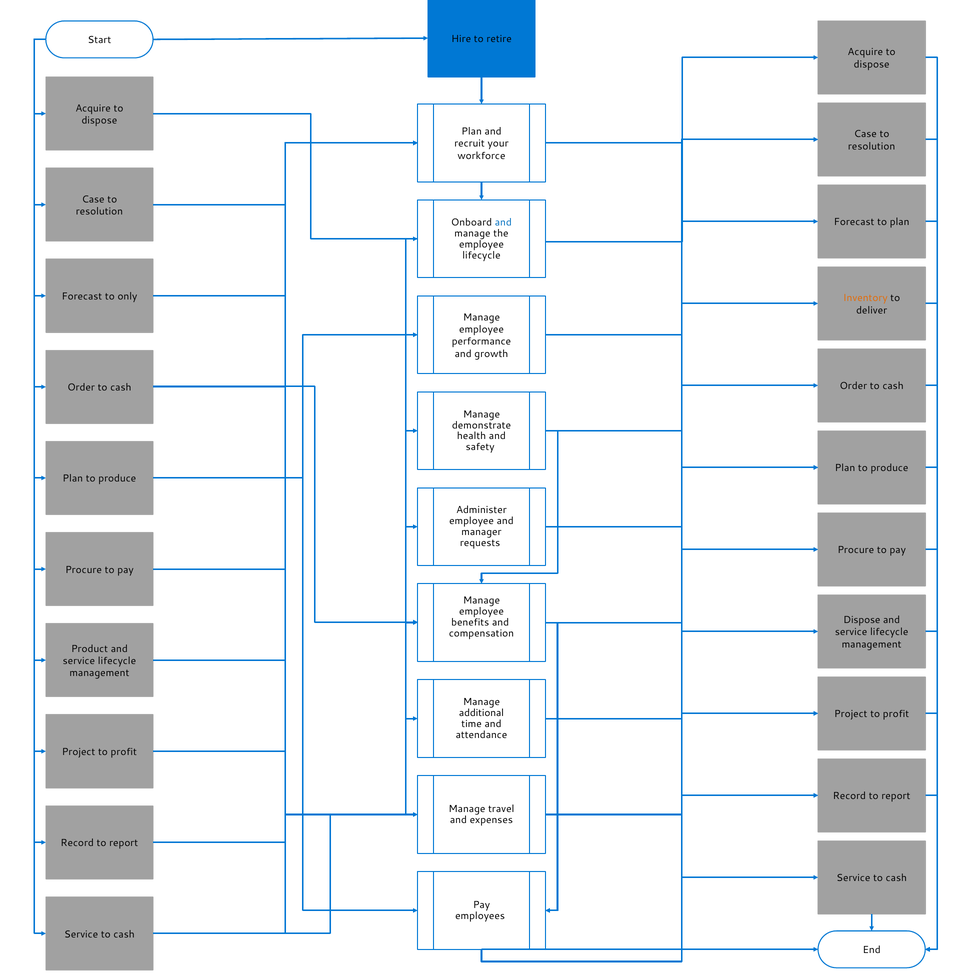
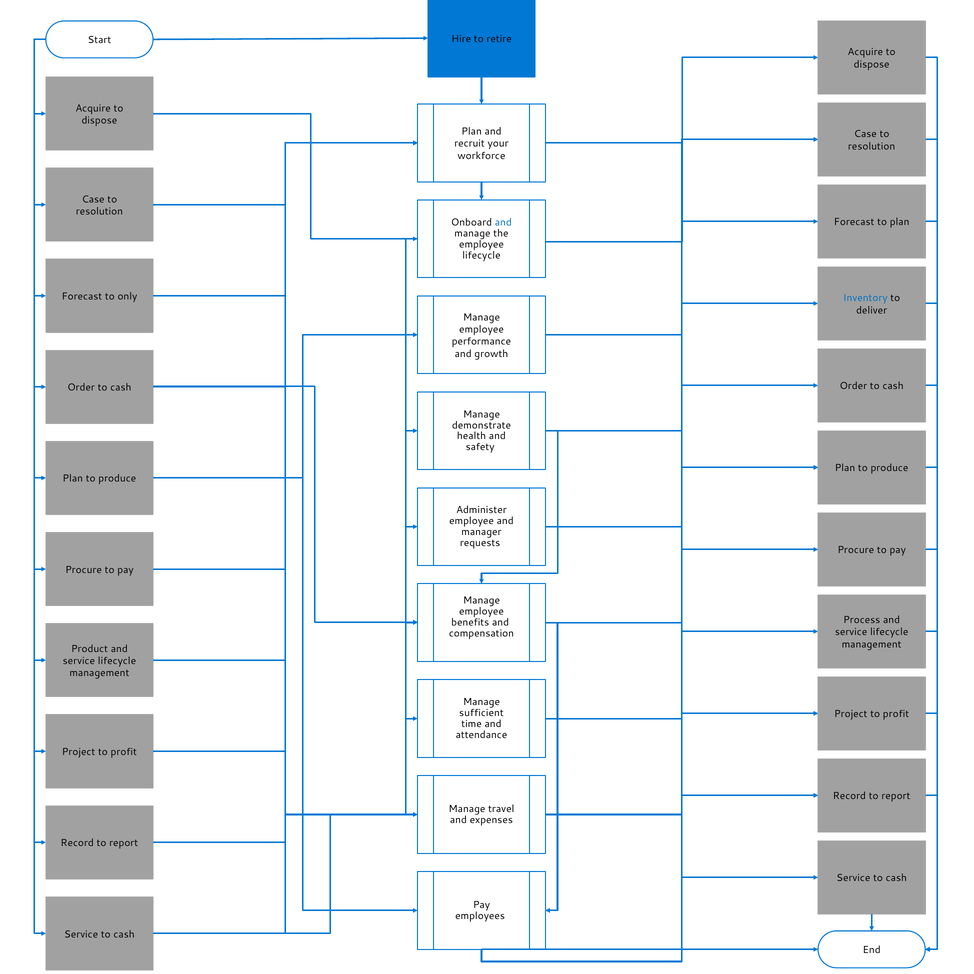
Inventory colour: orange -> blue
Dispose at (862, 620): Dispose -> Process
additional: additional -> sufficient
